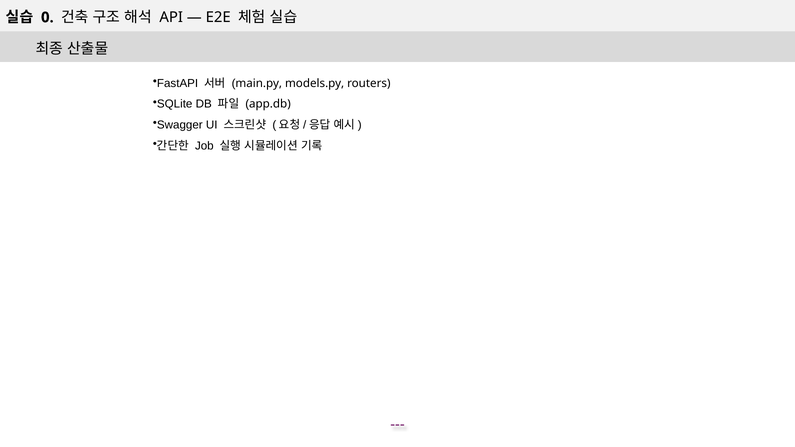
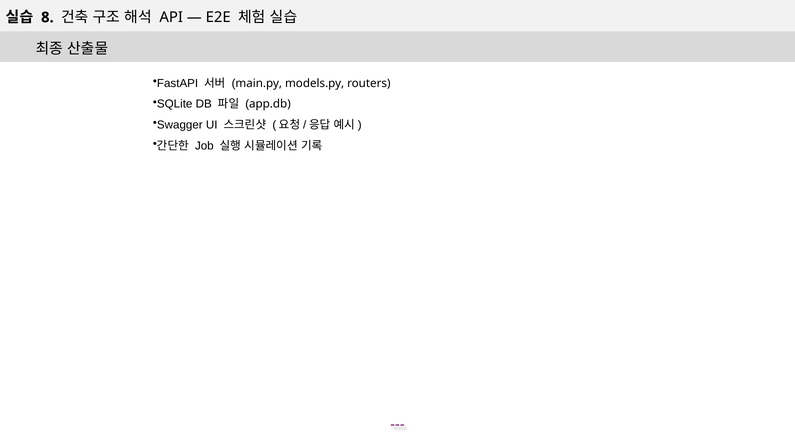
0: 0 -> 8
